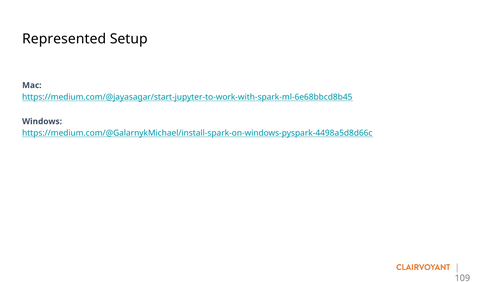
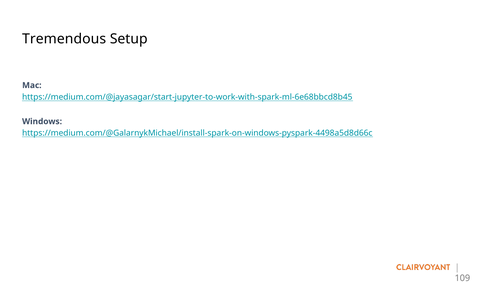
Represented: Represented -> Tremendous
